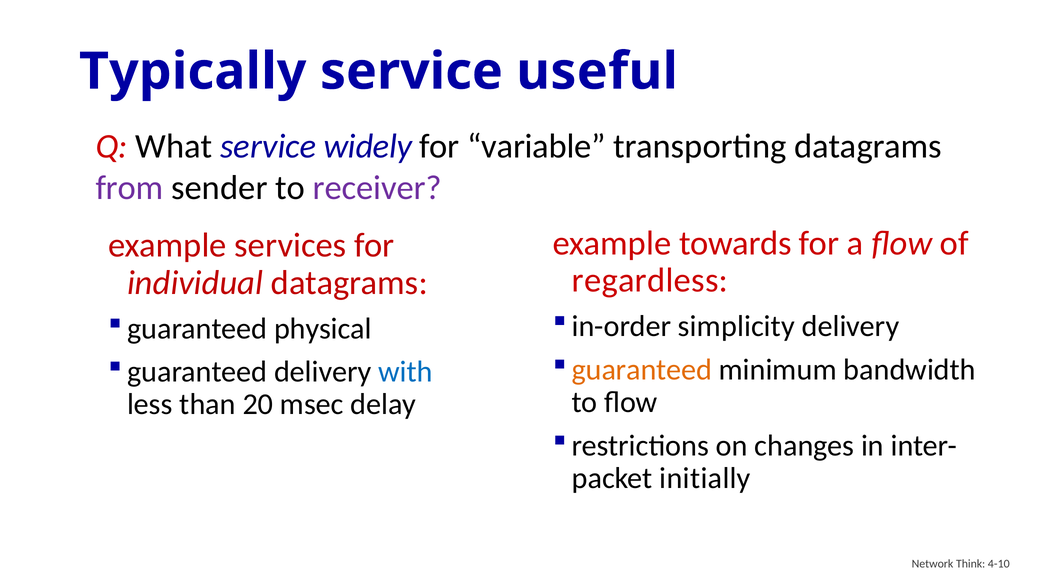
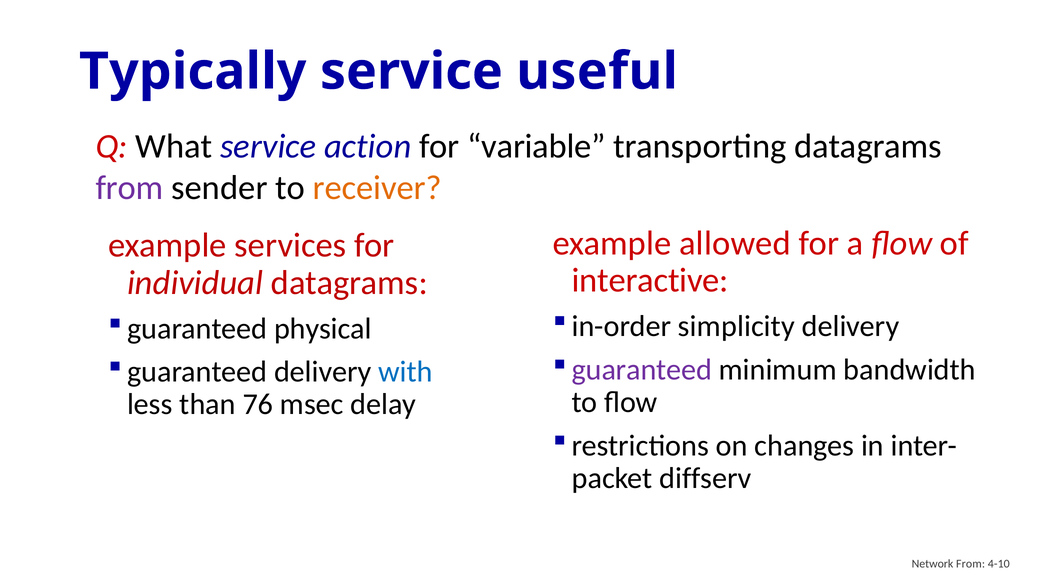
widely: widely -> action
receiver colour: purple -> orange
towards: towards -> allowed
regardless: regardless -> interactive
guaranteed at (642, 370) colour: orange -> purple
20: 20 -> 76
initially: initially -> diffserv
Network Think: Think -> From
